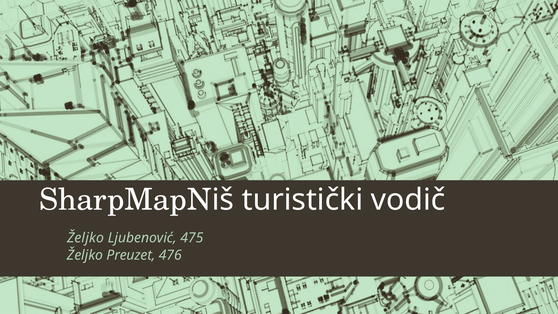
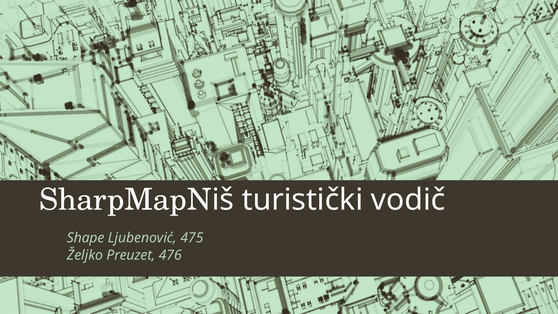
Željko at (86, 238): Željko -> Shape
